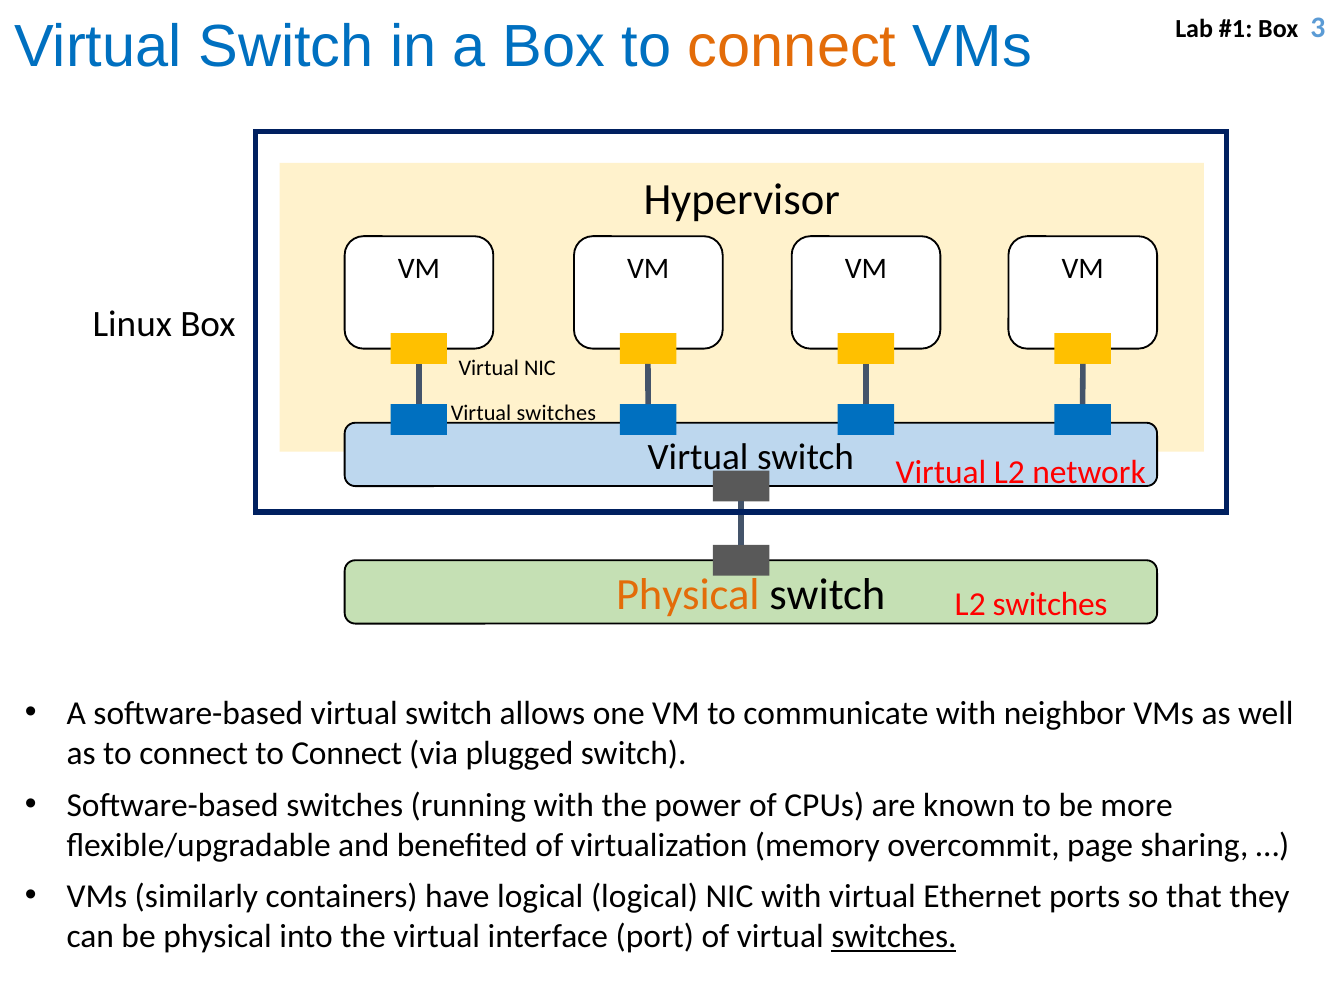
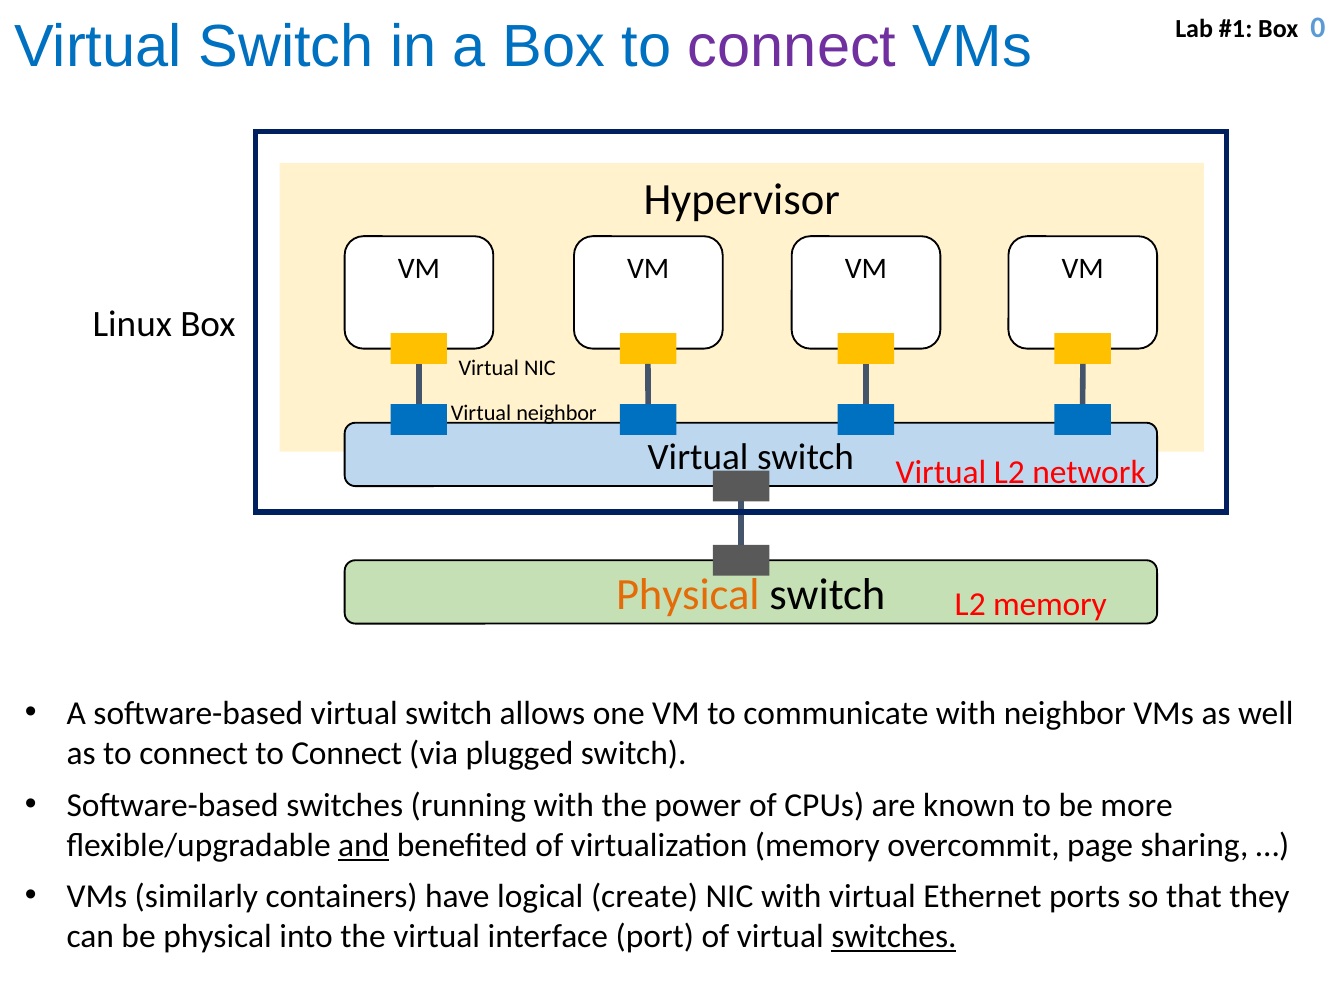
connect at (792, 46) colour: orange -> purple
3: 3 -> 0
switches at (556, 413): switches -> neighbor
L2 switches: switches -> memory
and underline: none -> present
logical logical: logical -> create
